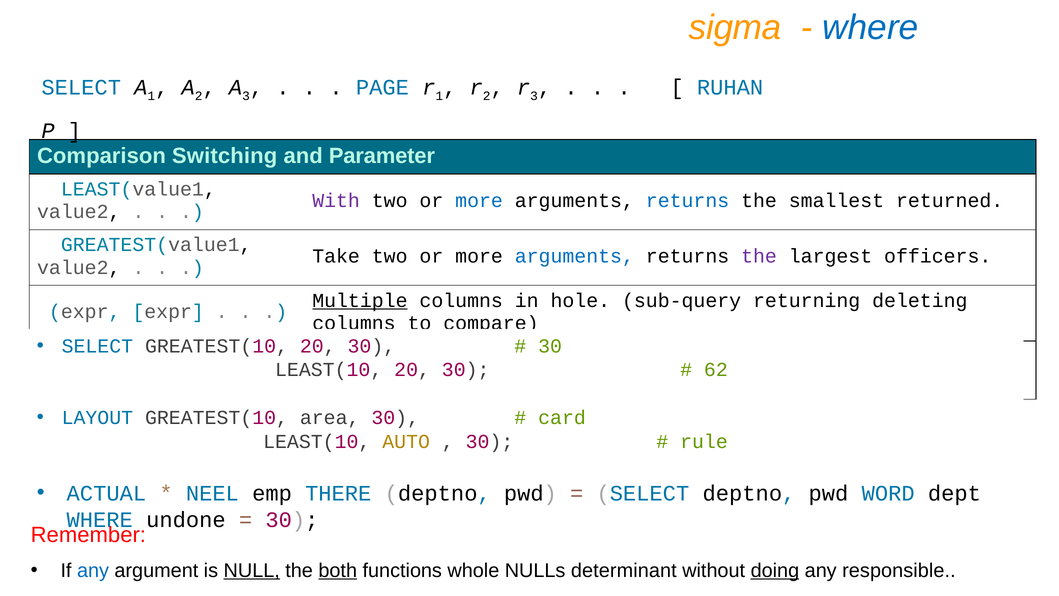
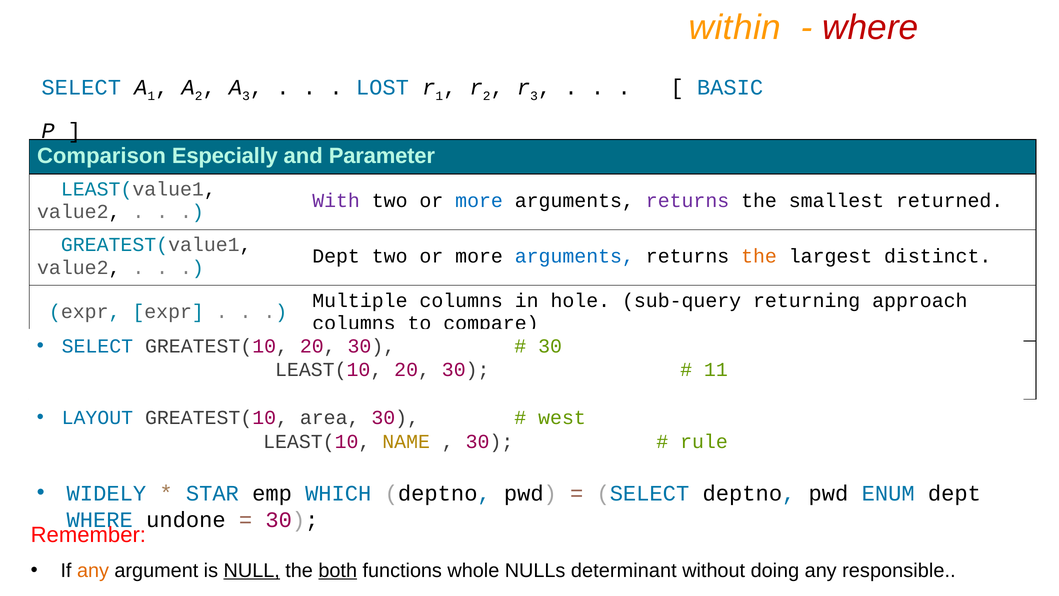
sigma: sigma -> within
where at (870, 28) colour: blue -> red
PAGE: PAGE -> LOST
RUHAN: RUHAN -> BASIC
Switching: Switching -> Especially
returns at (688, 200) colour: blue -> purple
Take at (336, 256): Take -> Dept
the at (759, 256) colour: purple -> orange
officers: officers -> distinct
Multiple underline: present -> none
deleting: deleting -> approach
62: 62 -> 11
card: card -> west
AUTO: AUTO -> NAME
ACTUAL: ACTUAL -> WIDELY
NEEL: NEEL -> STAR
emp THERE: THERE -> WHICH
WORD: WORD -> ENUM
any at (93, 570) colour: blue -> orange
doing underline: present -> none
